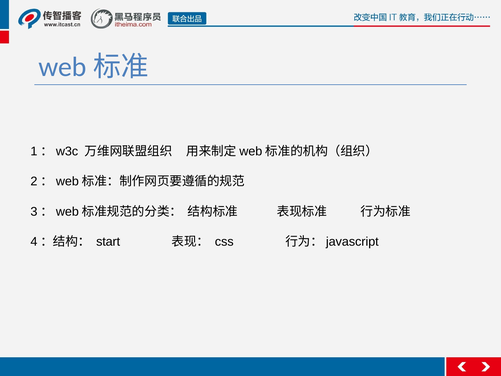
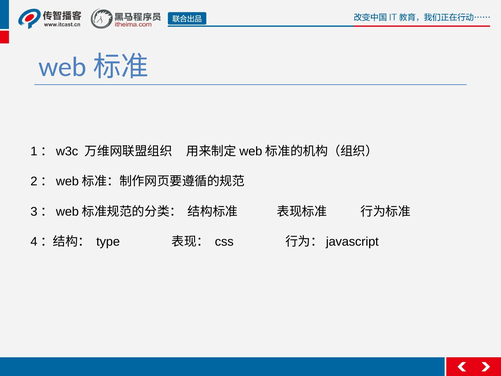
start: start -> type
